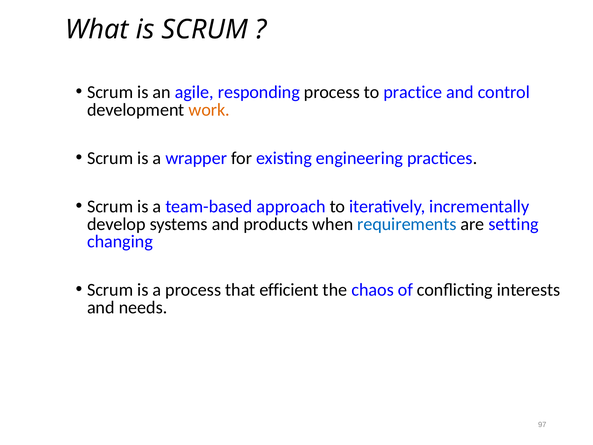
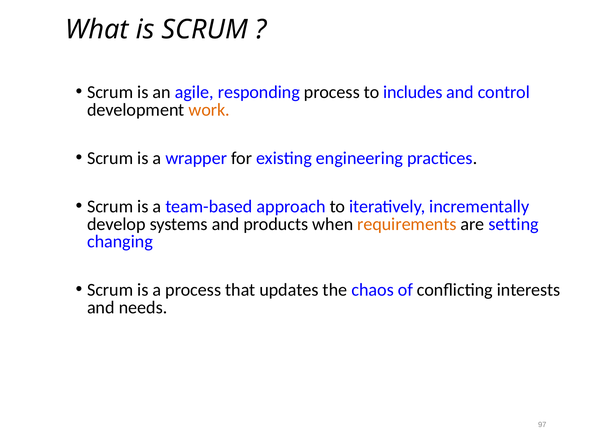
practice: practice -> includes
requirements colour: blue -> orange
efficient: efficient -> updates
